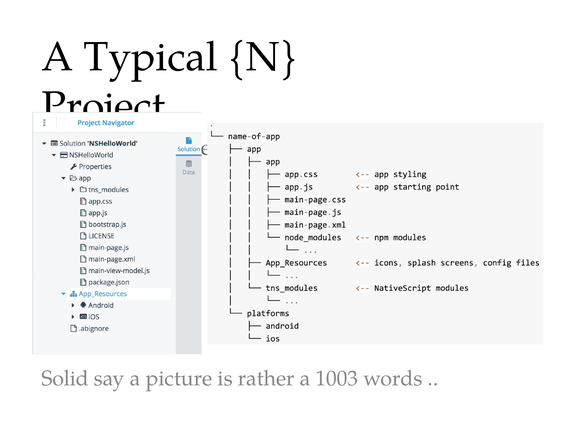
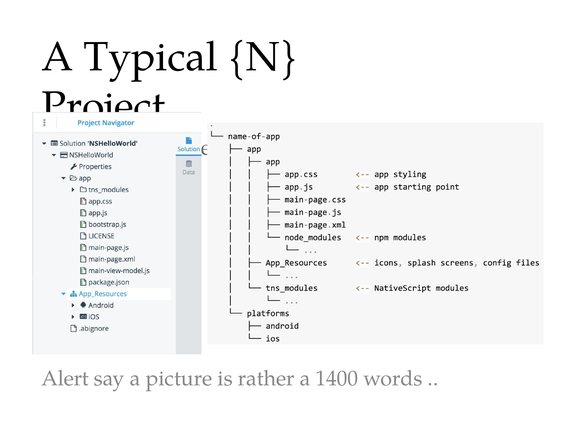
Solid: Solid -> Alert
1003: 1003 -> 1400
